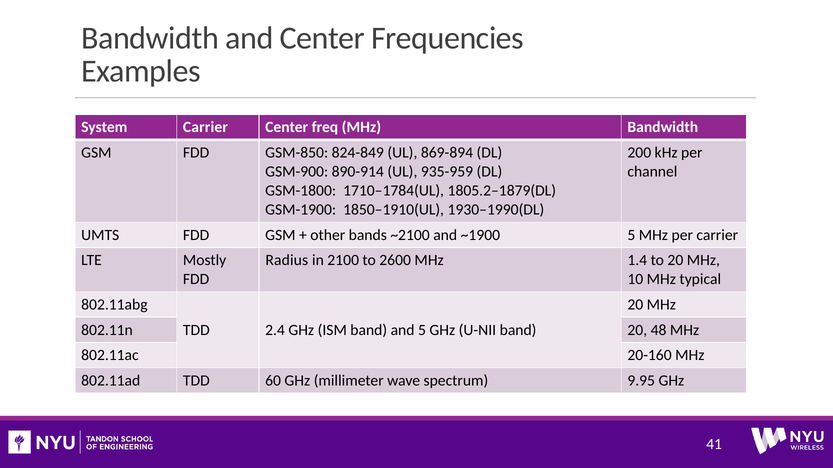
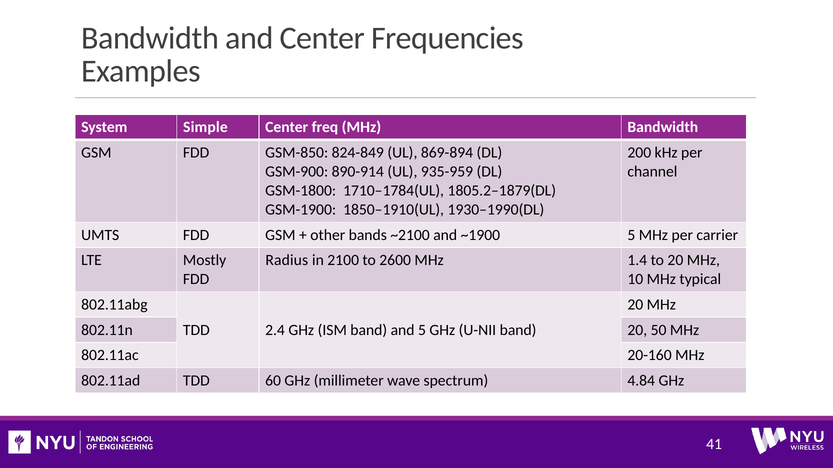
System Carrier: Carrier -> Simple
48: 48 -> 50
9.95: 9.95 -> 4.84
